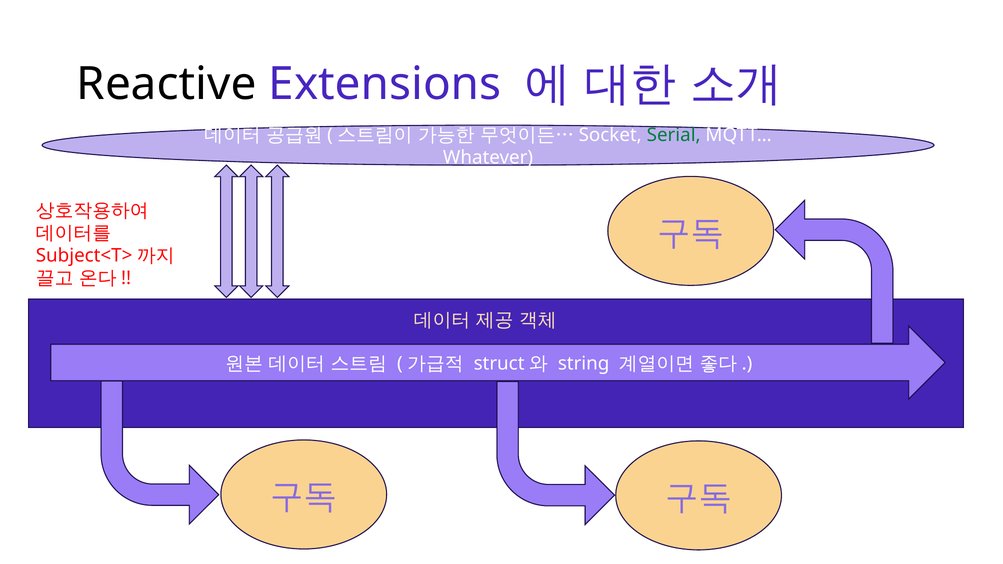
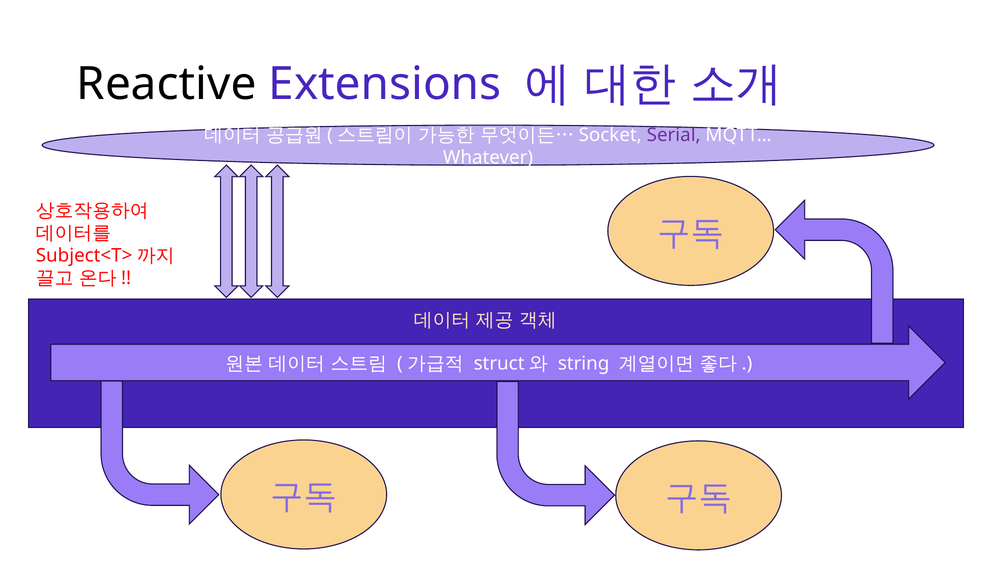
Serial colour: green -> purple
